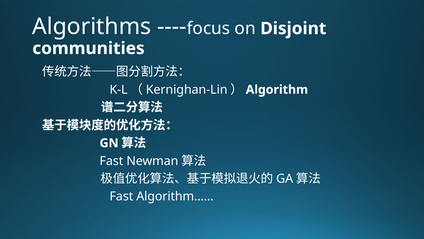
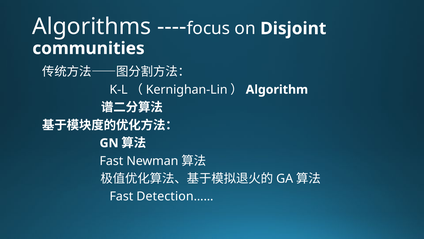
Algorithm……: Algorithm…… -> Detection……
